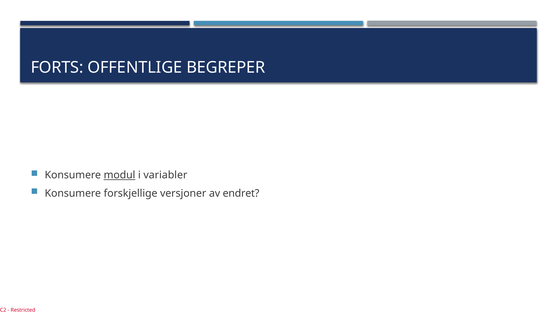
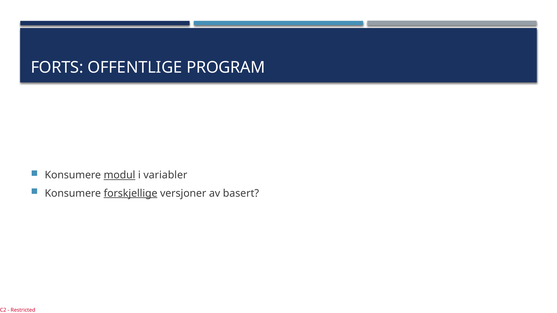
BEGREPER: BEGREPER -> PROGRAM
forskjellige underline: none -> present
endret: endret -> basert
